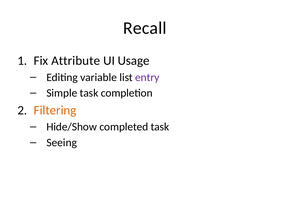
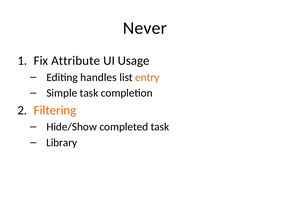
Recall: Recall -> Never
variable: variable -> handles
entry colour: purple -> orange
Seeing: Seeing -> Library
